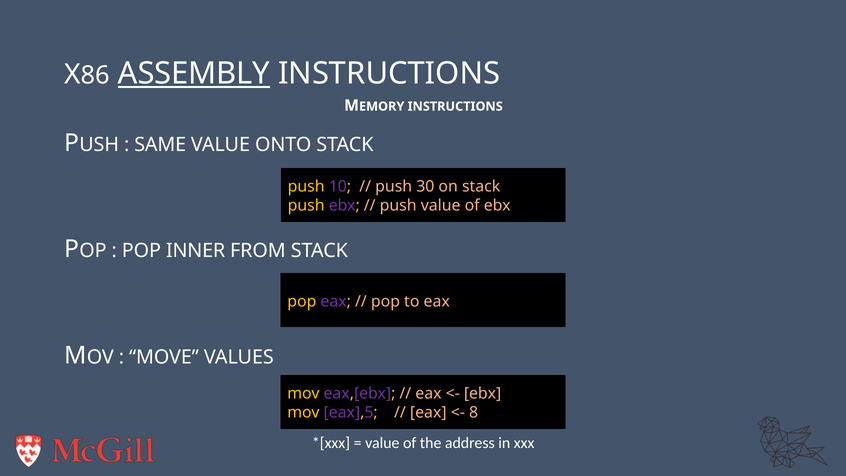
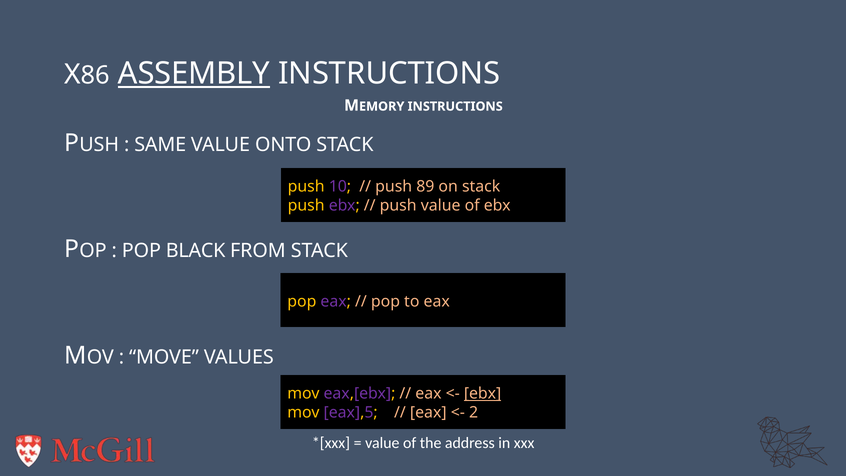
30: 30 -> 89
INNER: INNER -> BLACK
ebx at (483, 394) underline: none -> present
8: 8 -> 2
